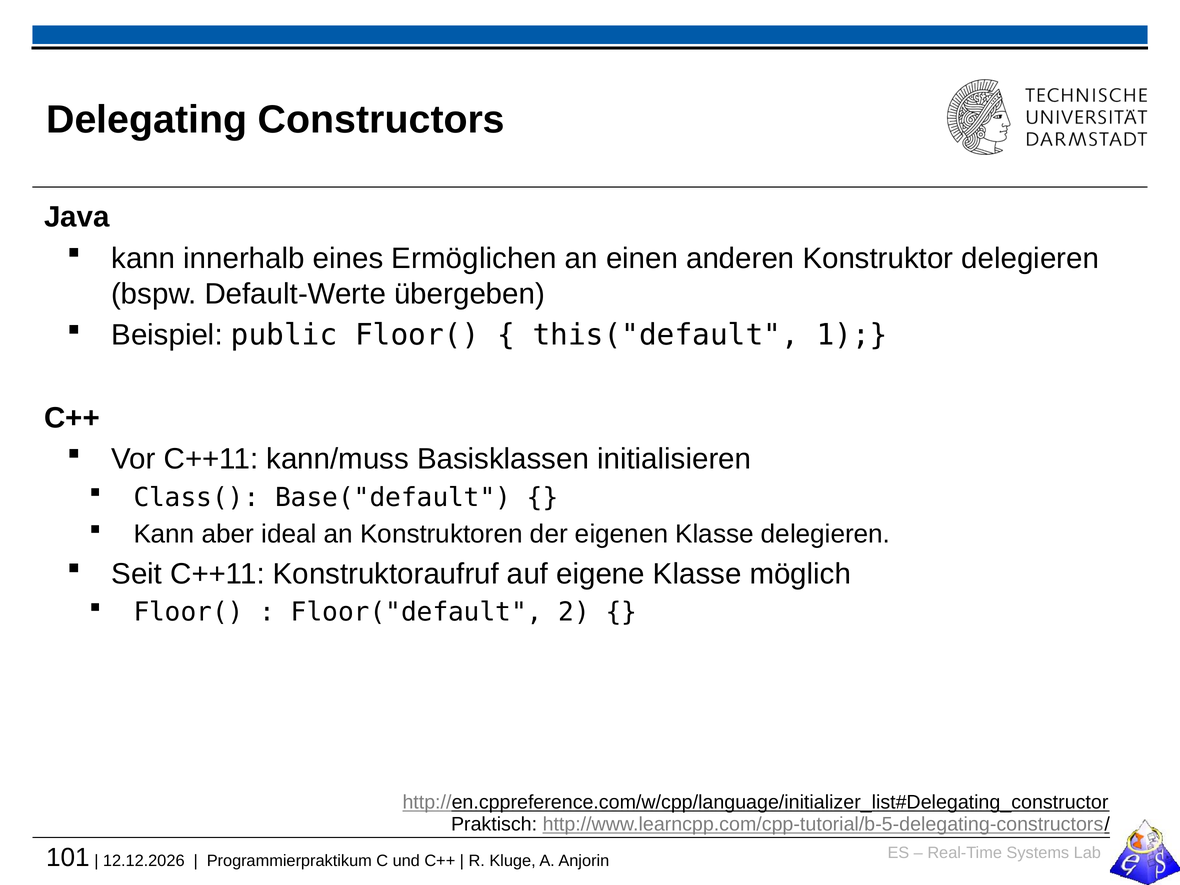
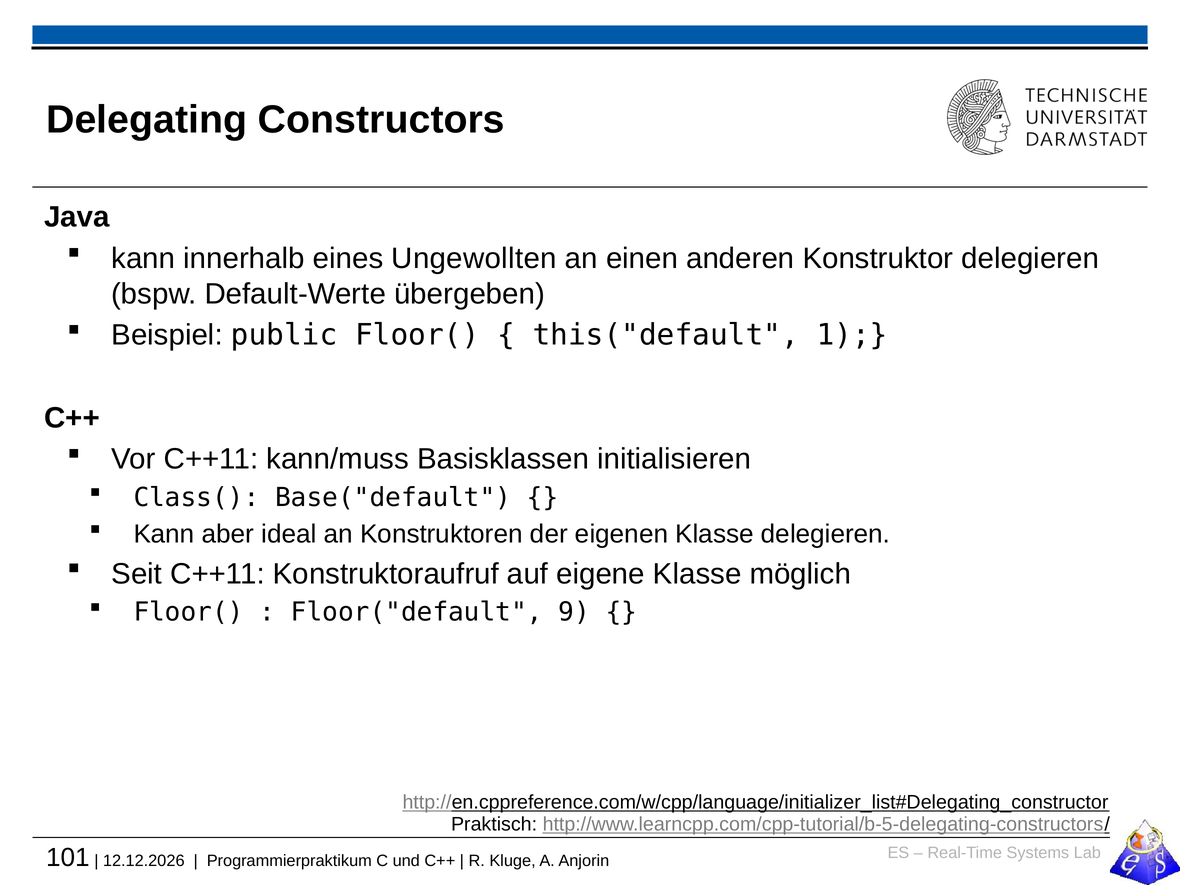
Ermöglichen: Ermöglichen -> Ungewollten
2: 2 -> 9
